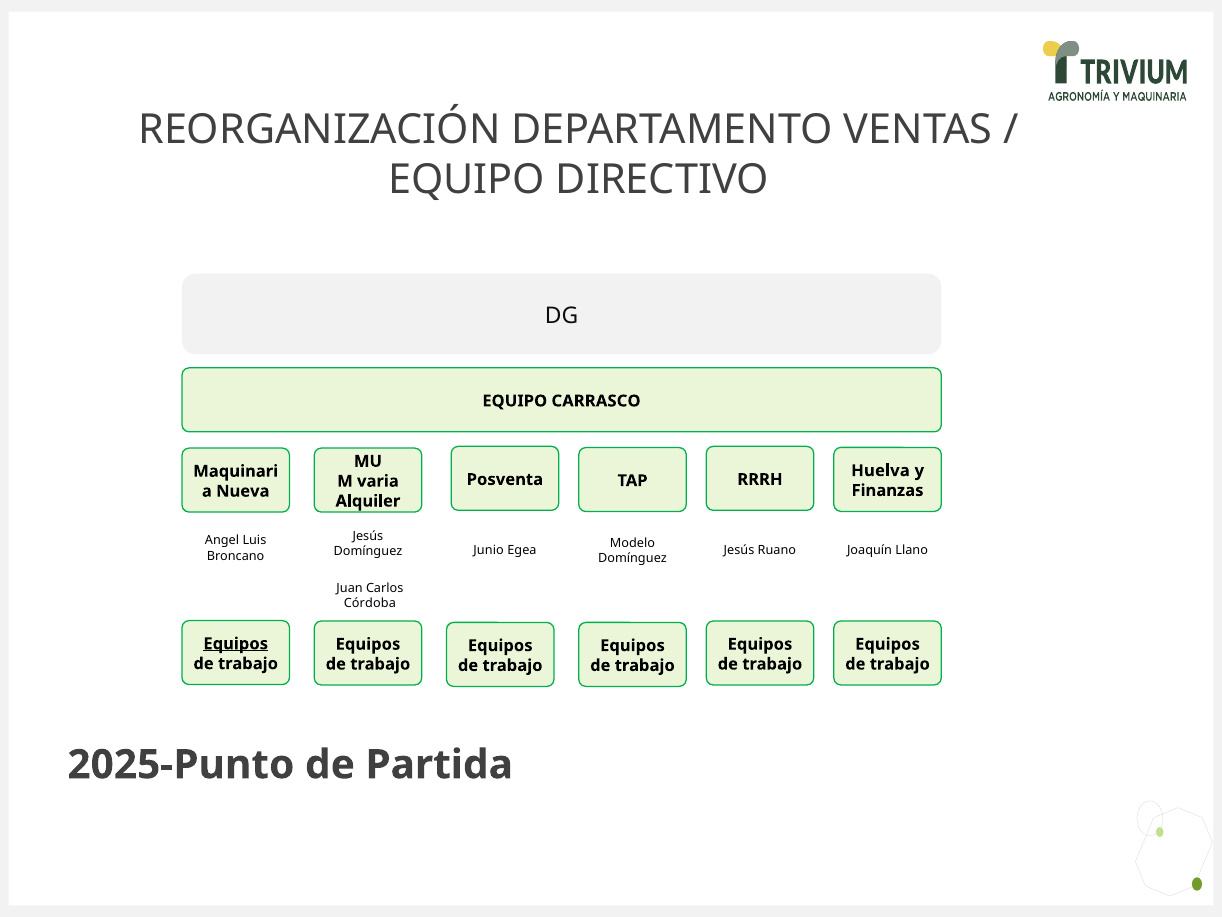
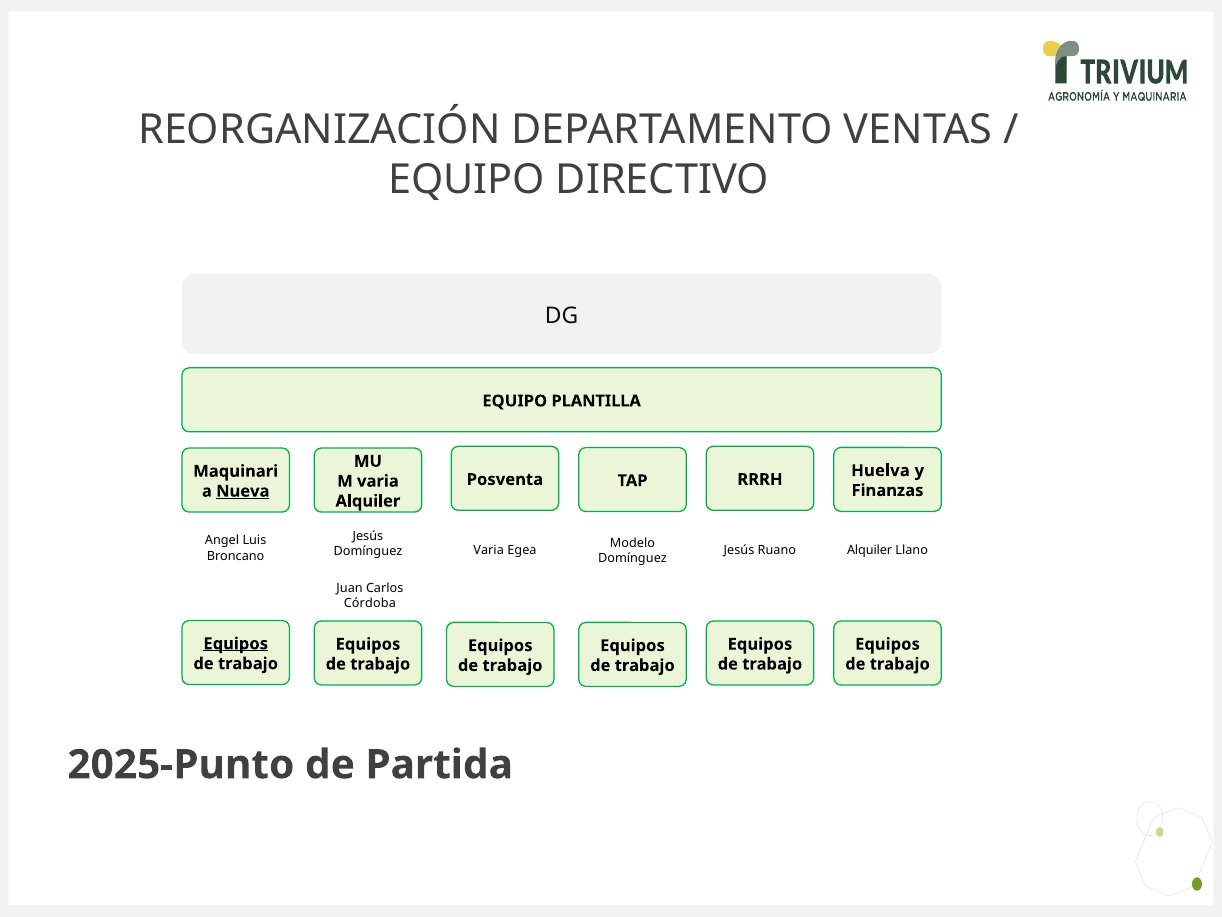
CARRASCO: CARRASCO -> PLANTILLA
Nueva underline: none -> present
Ruano Joaquín: Joaquín -> Alquiler
Broncano Junio: Junio -> Varia
